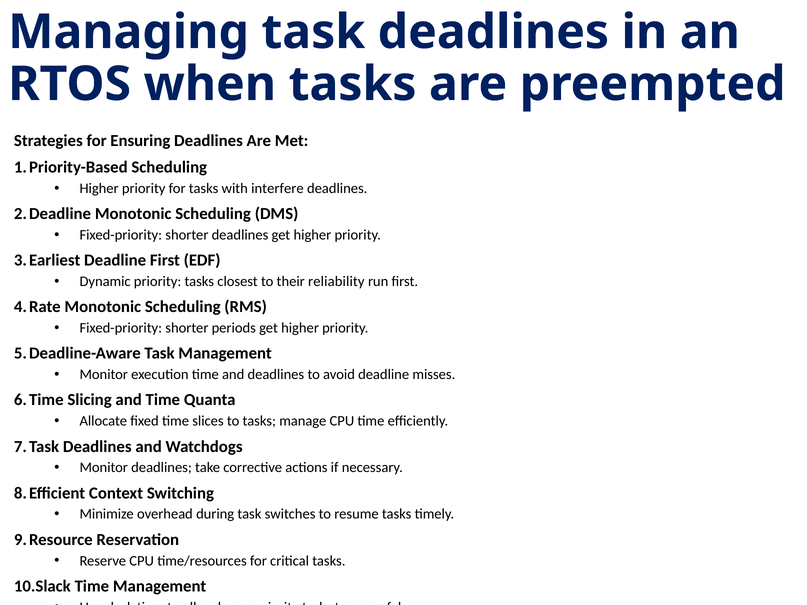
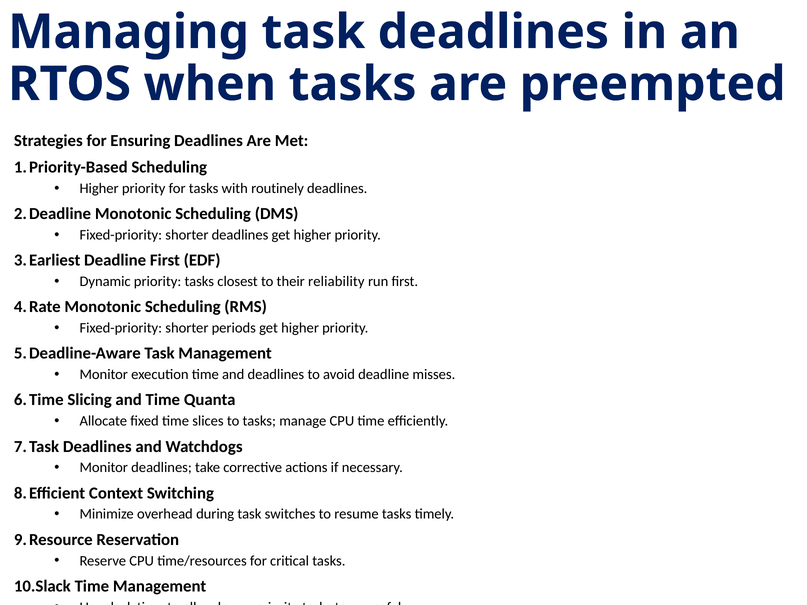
interfere: interfere -> routinely
